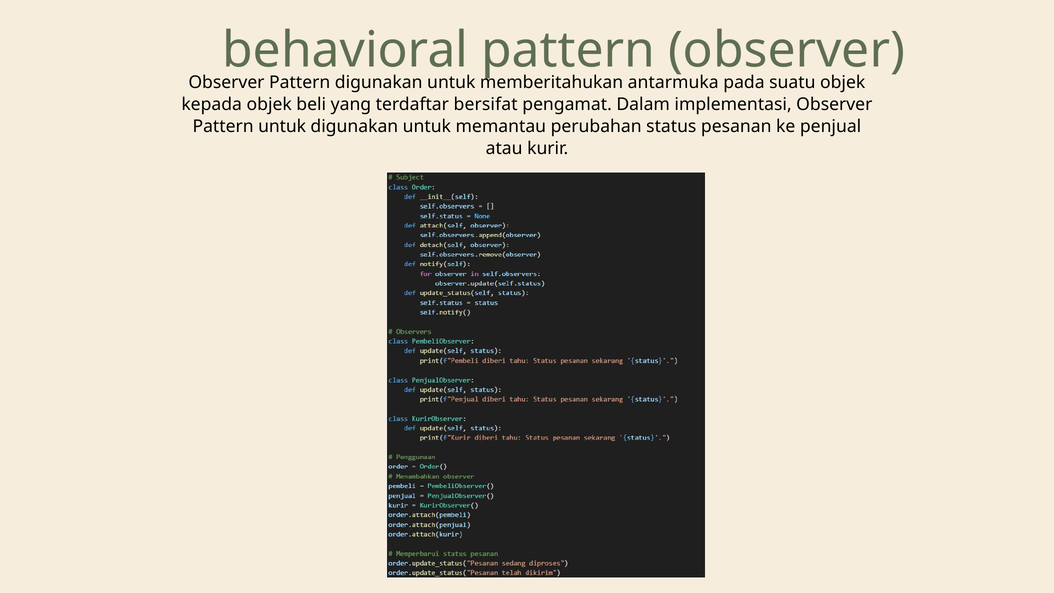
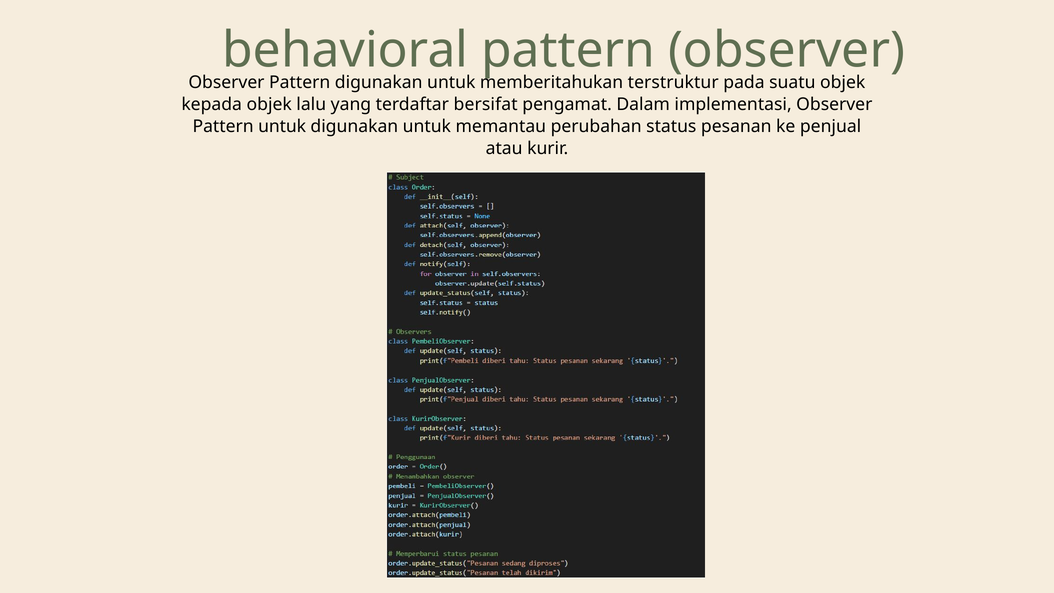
antarmuka: antarmuka -> terstruktur
beli: beli -> lalu
